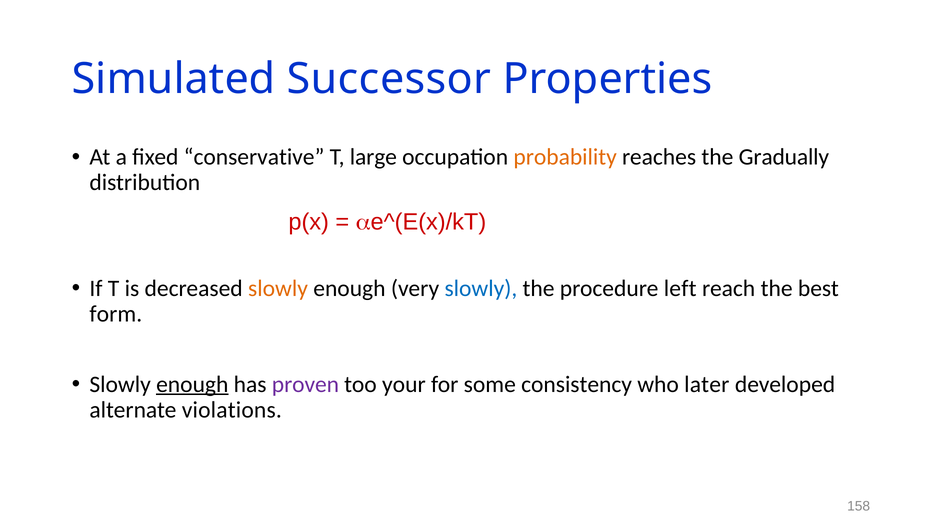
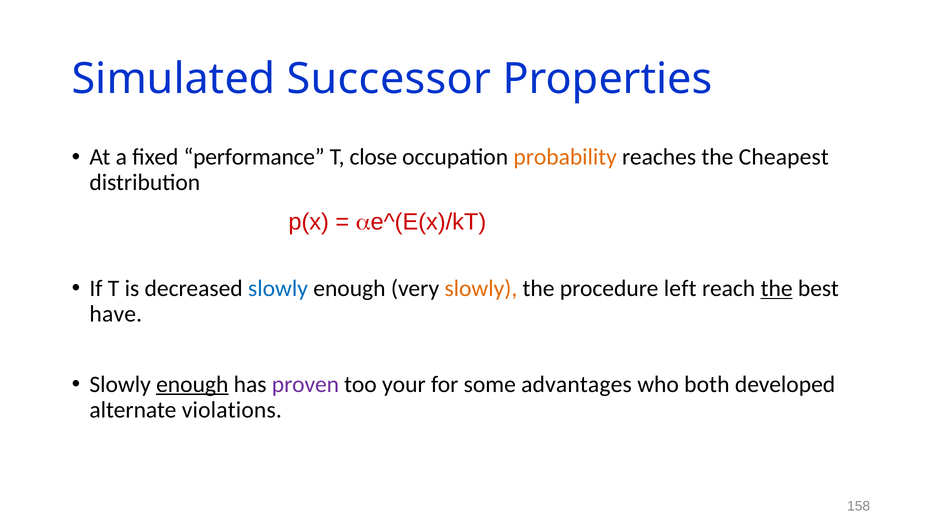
conservative: conservative -> performance
large: large -> close
Gradually: Gradually -> Cheapest
slowly at (278, 288) colour: orange -> blue
slowly at (481, 288) colour: blue -> orange
the at (777, 288) underline: none -> present
form: form -> have
consistency: consistency -> advantages
later: later -> both
